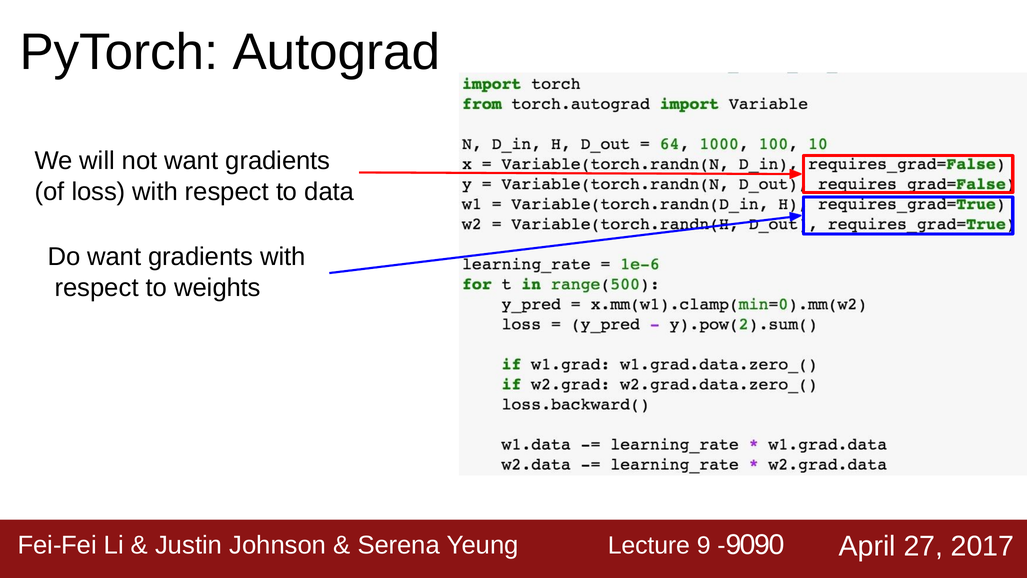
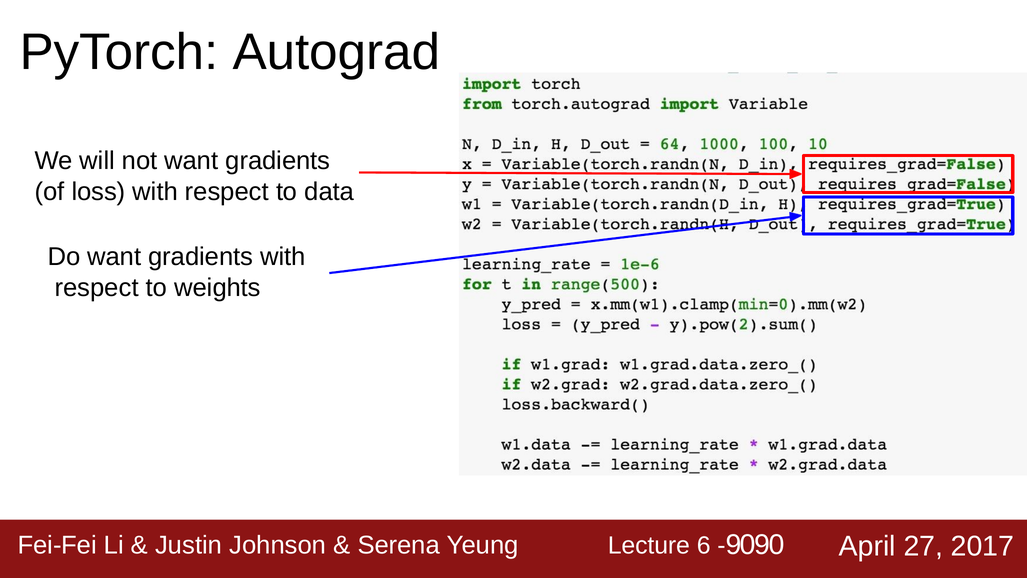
9: 9 -> 6
